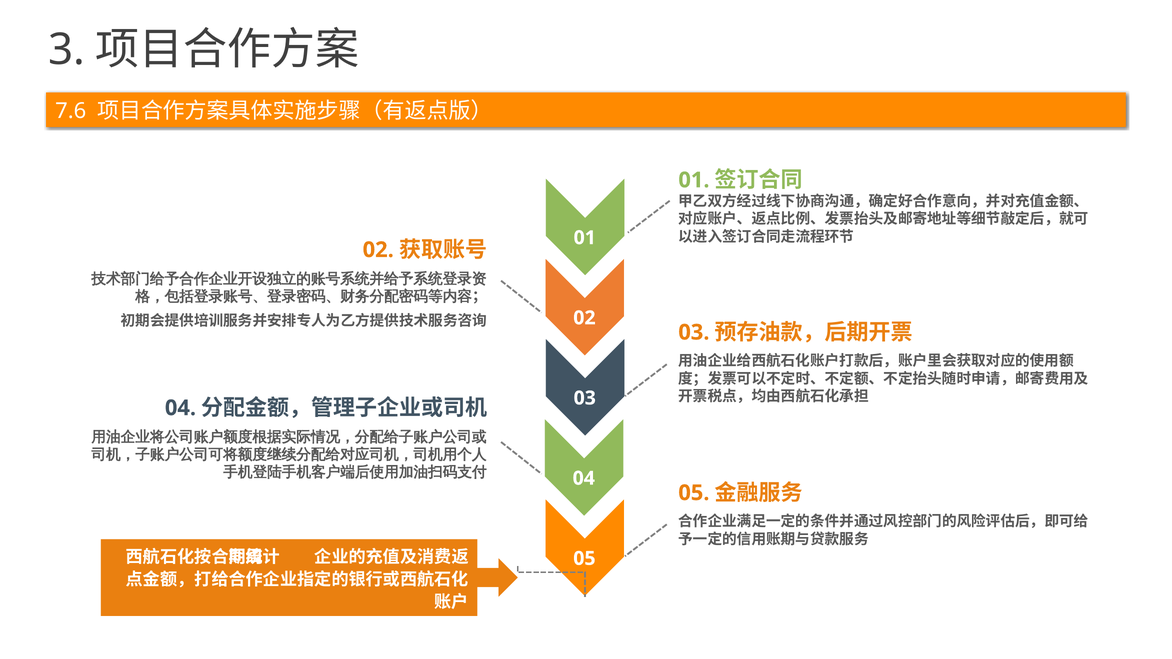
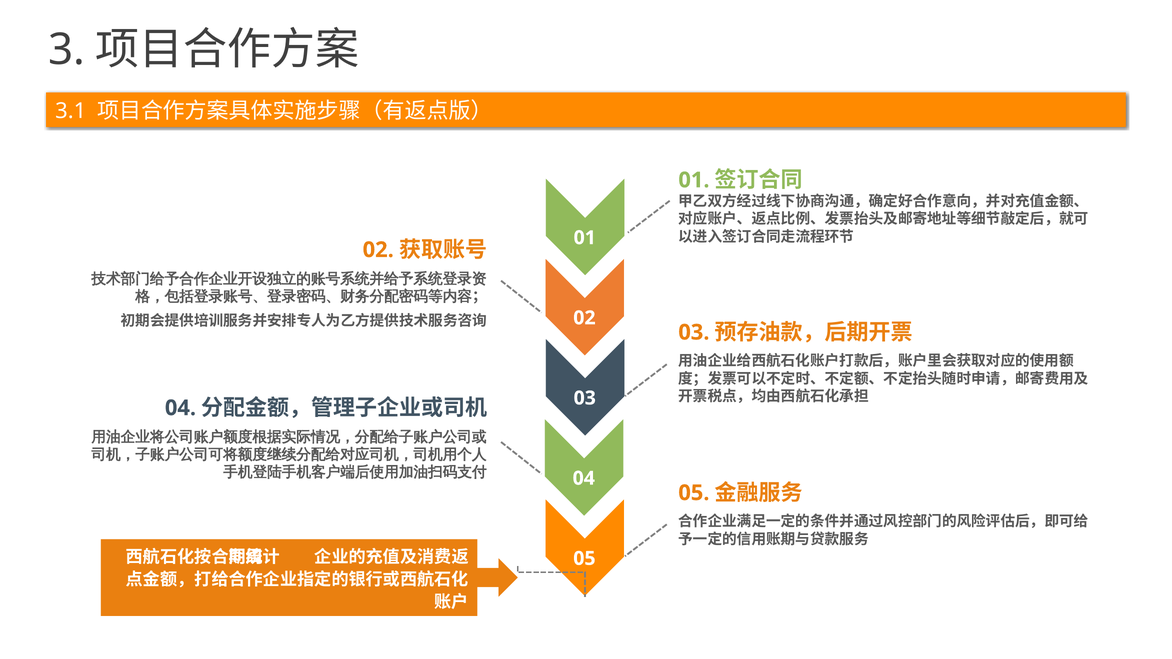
7.6: 7.6 -> 3.1
